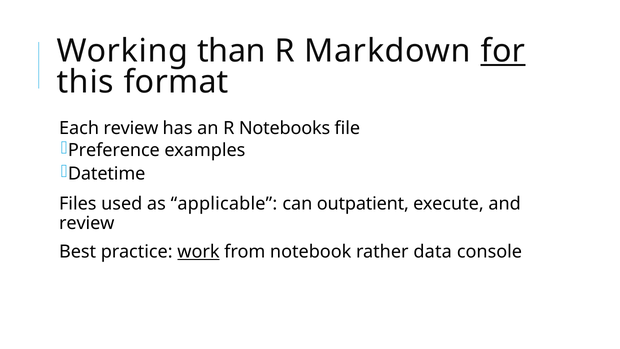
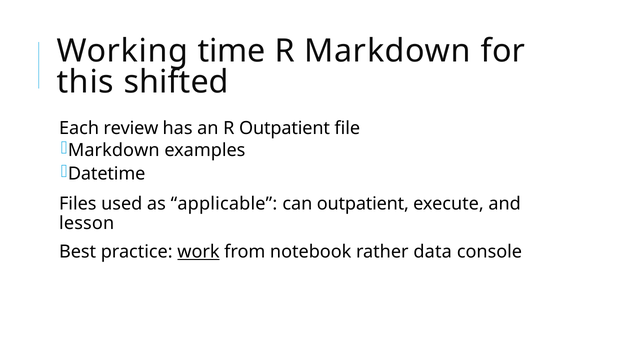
than: than -> time
for underline: present -> none
format: format -> shifted
R Notebooks: Notebooks -> Outpatient
Preference at (114, 150): Preference -> Markdown
review at (87, 223): review -> lesson
